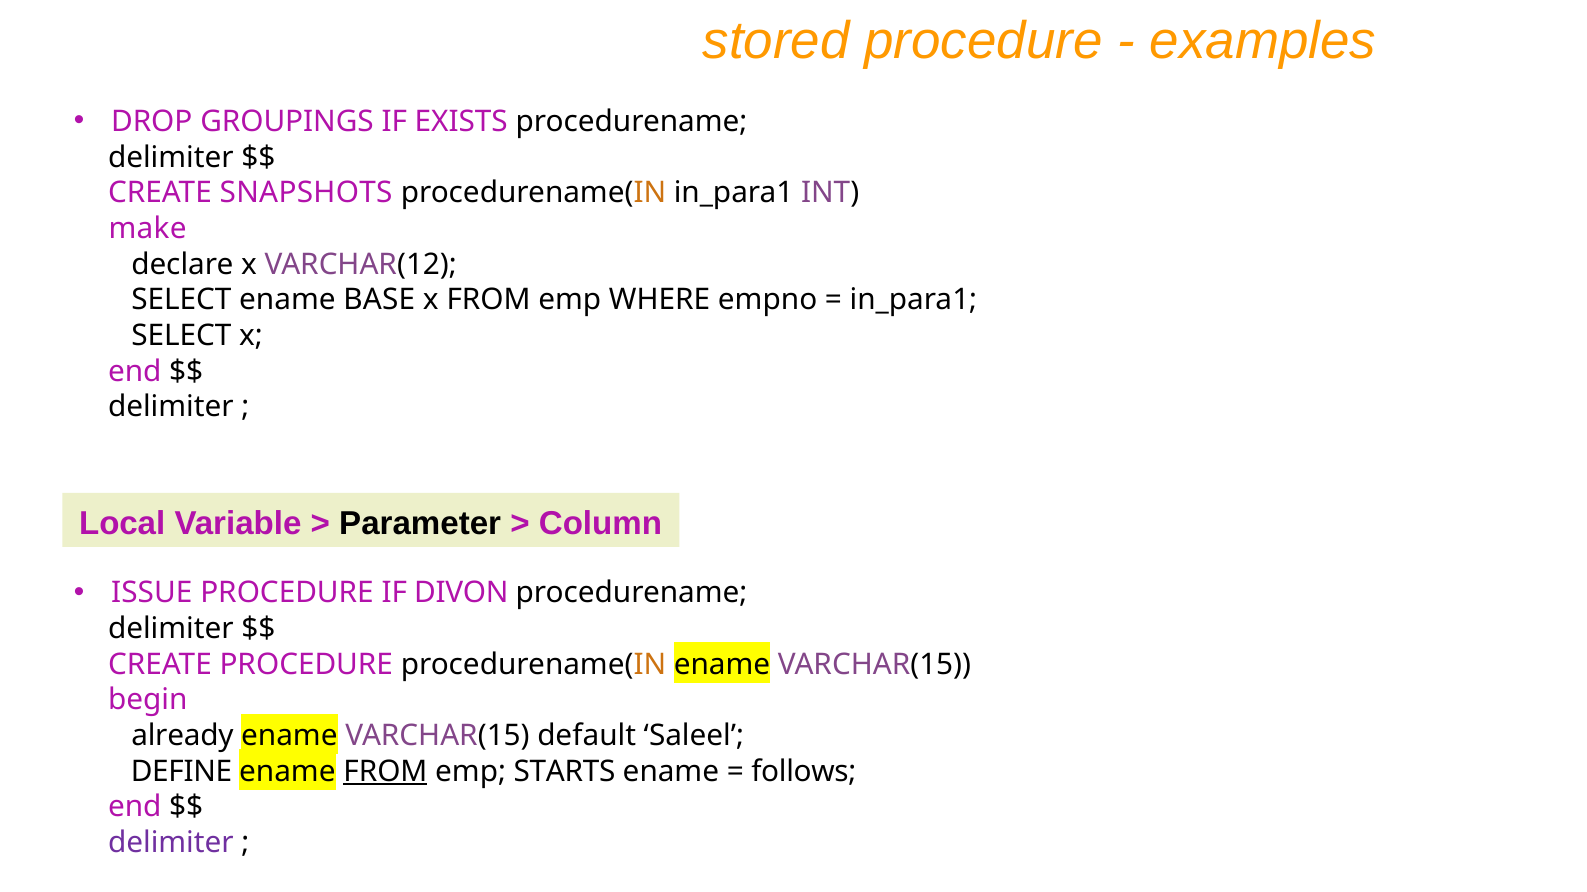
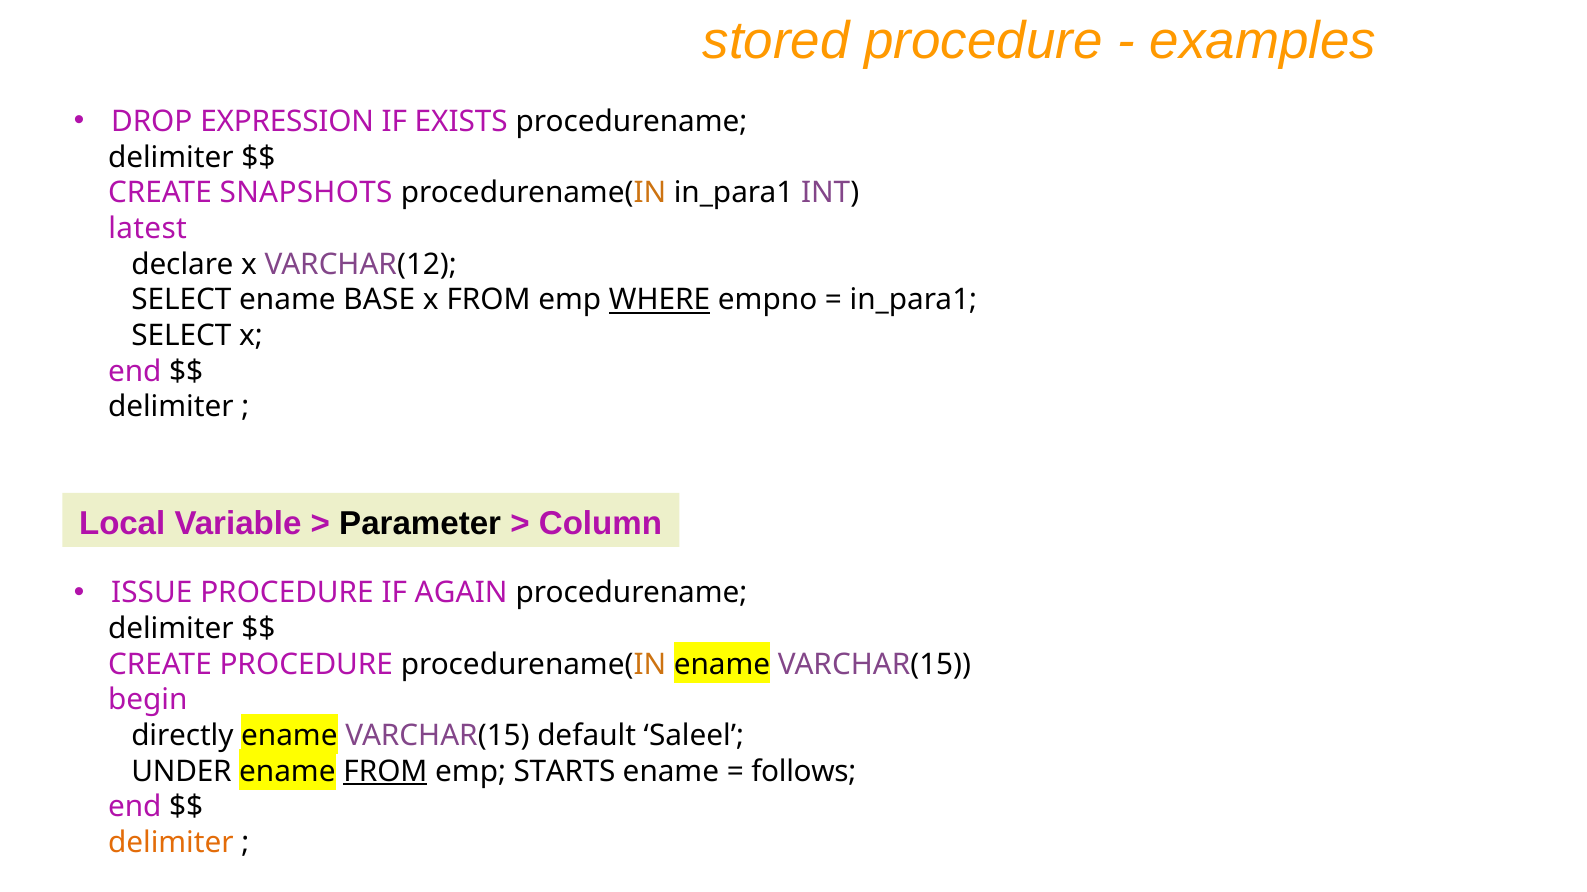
GROUPINGS: GROUPINGS -> EXPRESSION
make: make -> latest
WHERE underline: none -> present
DIVON: DIVON -> AGAIN
already: already -> directly
DEFINE: DEFINE -> UNDER
delimiter at (171, 843) colour: purple -> orange
